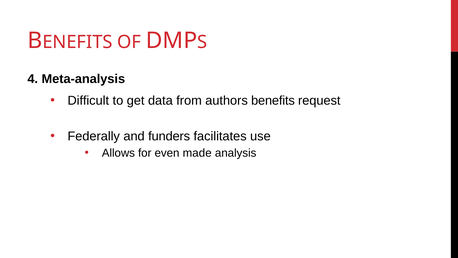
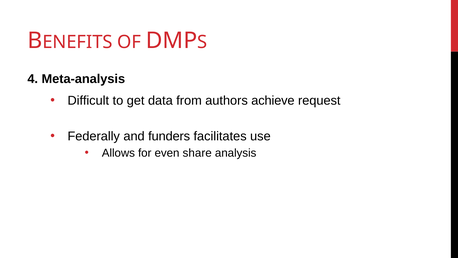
benefits: benefits -> achieve
made: made -> share
